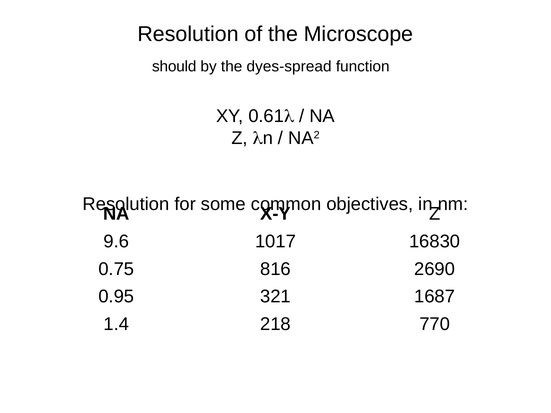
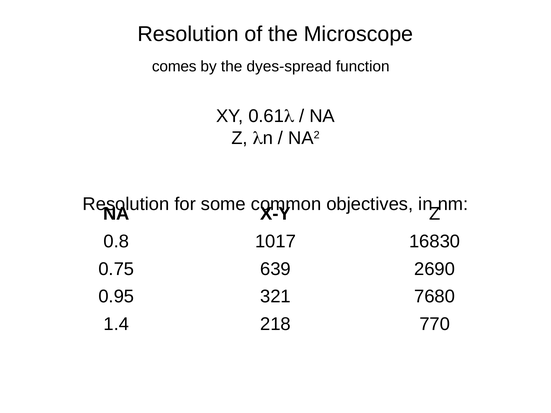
should: should -> comes
9.6: 9.6 -> 0.8
816: 816 -> 639
1687: 1687 -> 7680
